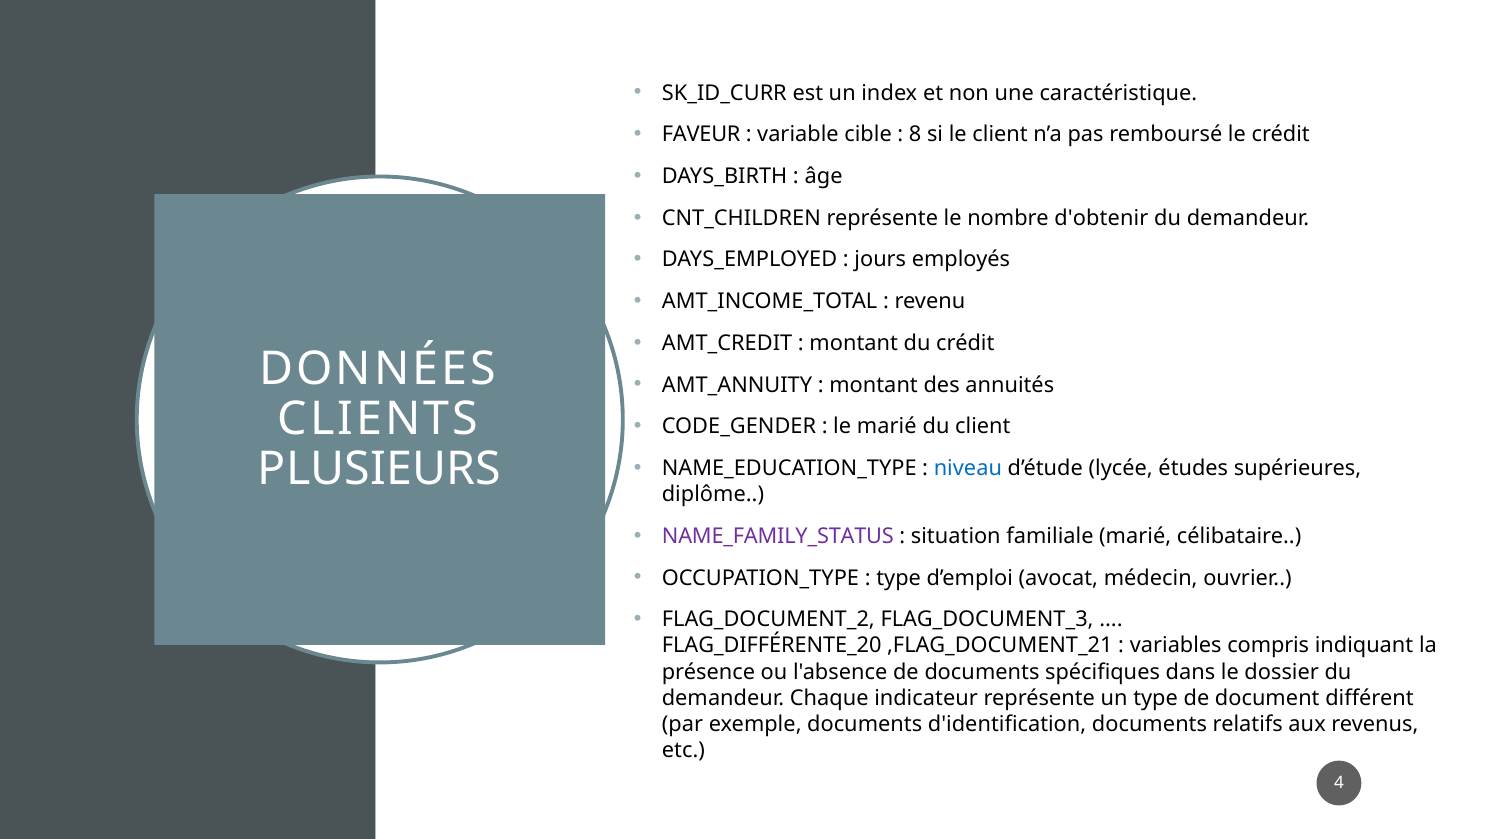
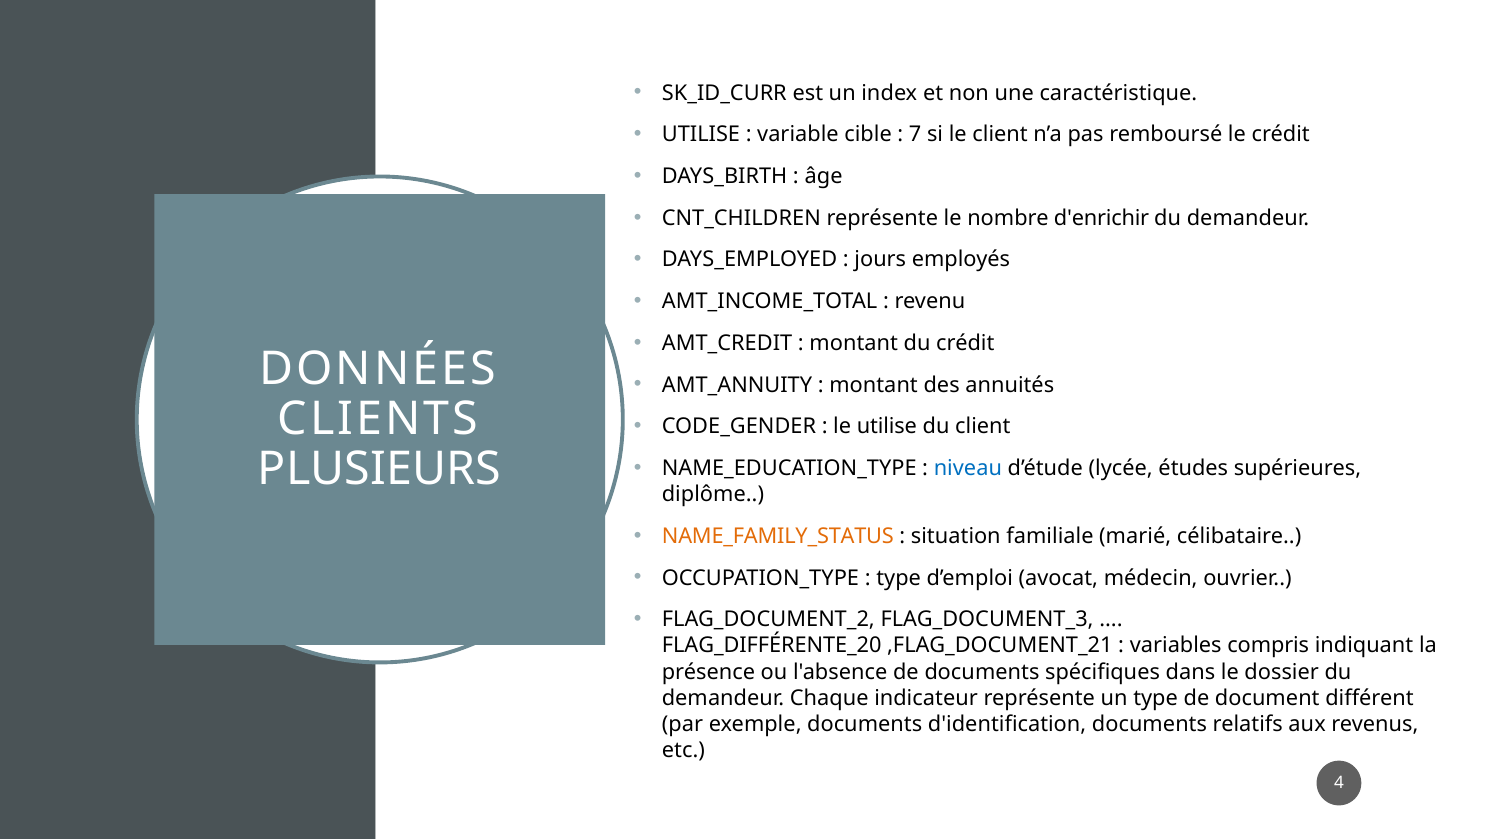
FAVEUR at (701, 135): FAVEUR -> UTILISE
8: 8 -> 7
d'obtenir: d'obtenir -> d'enrichir
le marié: marié -> utilise
NAME_FAMILY_STATUS colour: purple -> orange
